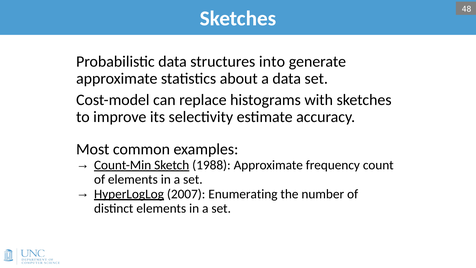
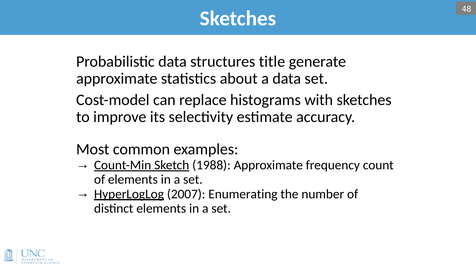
into: into -> title
